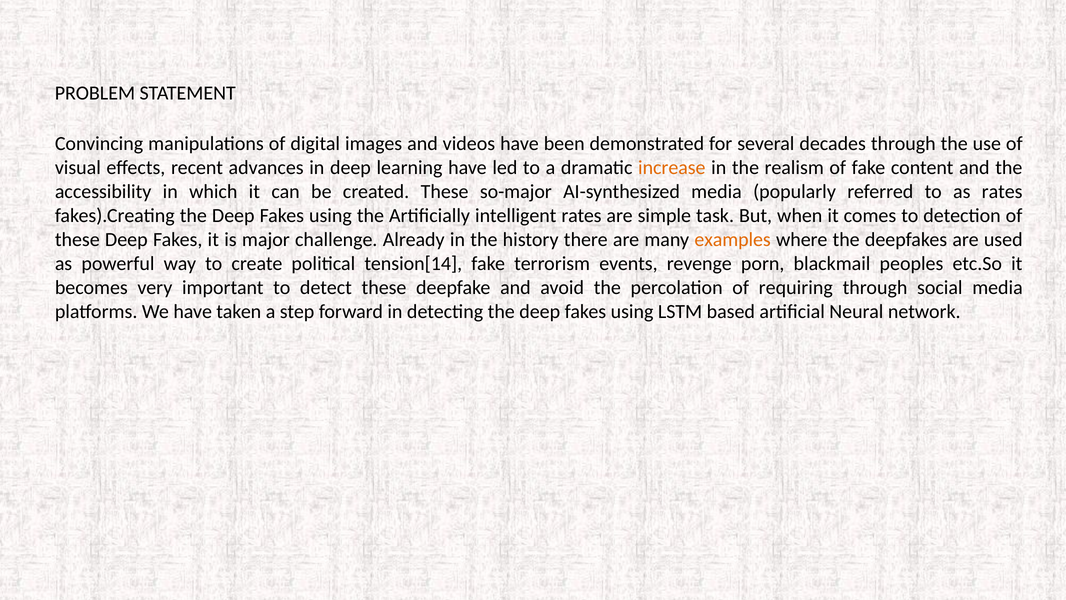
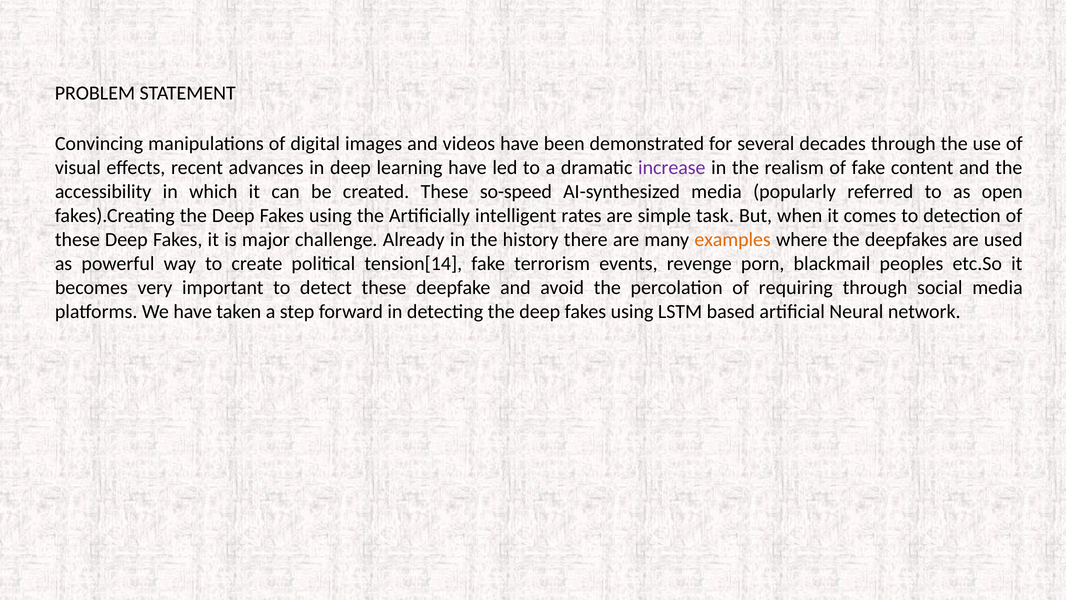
increase colour: orange -> purple
so-major: so-major -> so-speed
as rates: rates -> open
